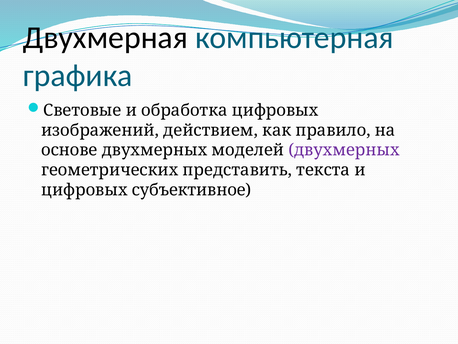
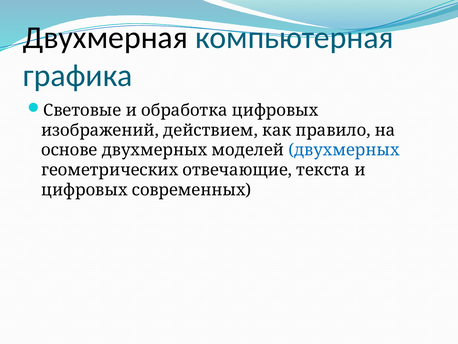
двухмерных at (344, 150) colour: purple -> blue
представить: представить -> отвечающие
субъективное: субъективное -> современных
